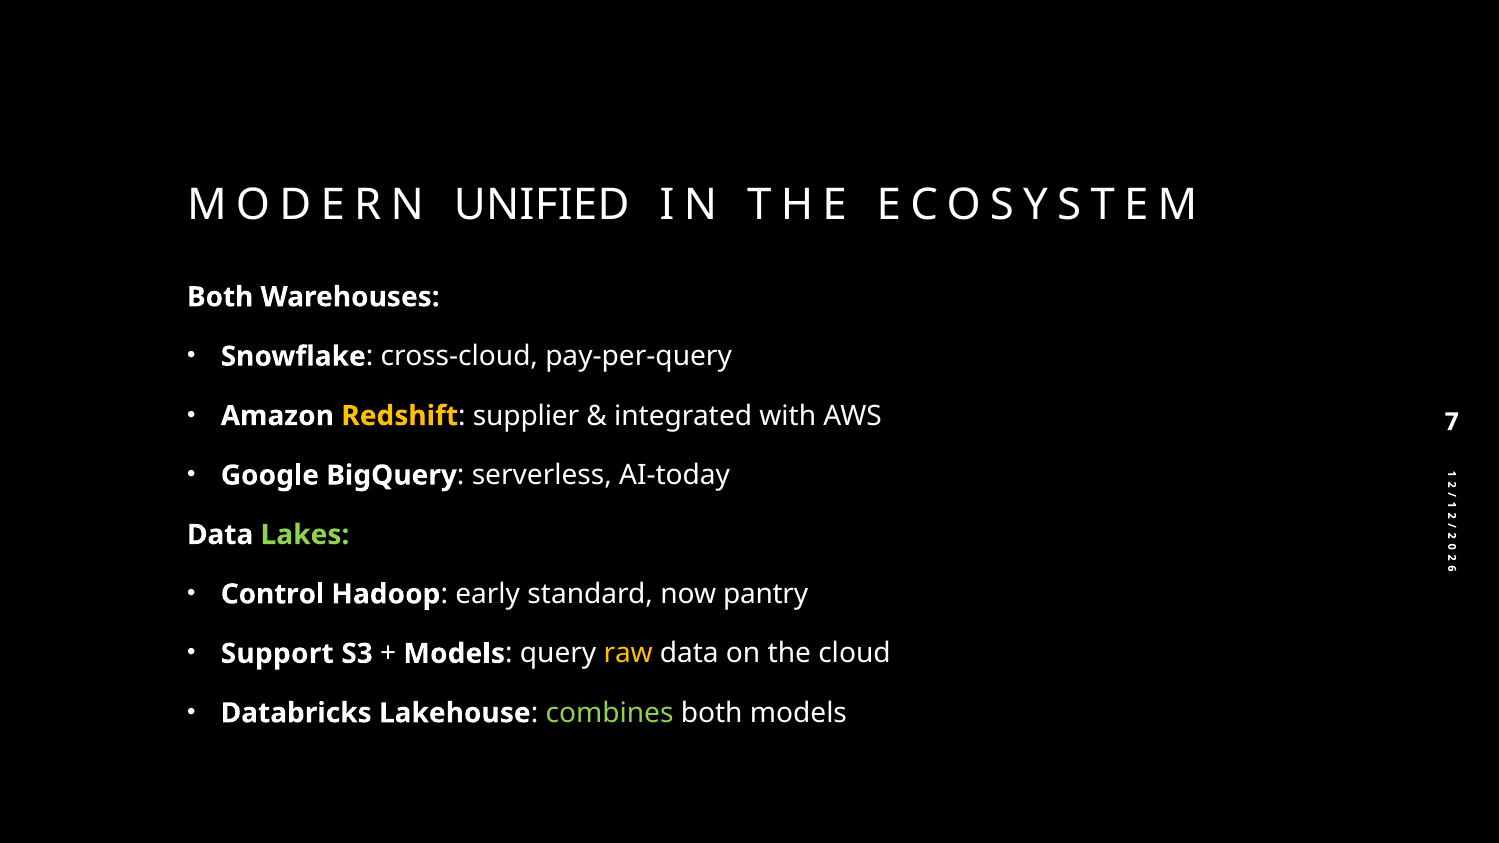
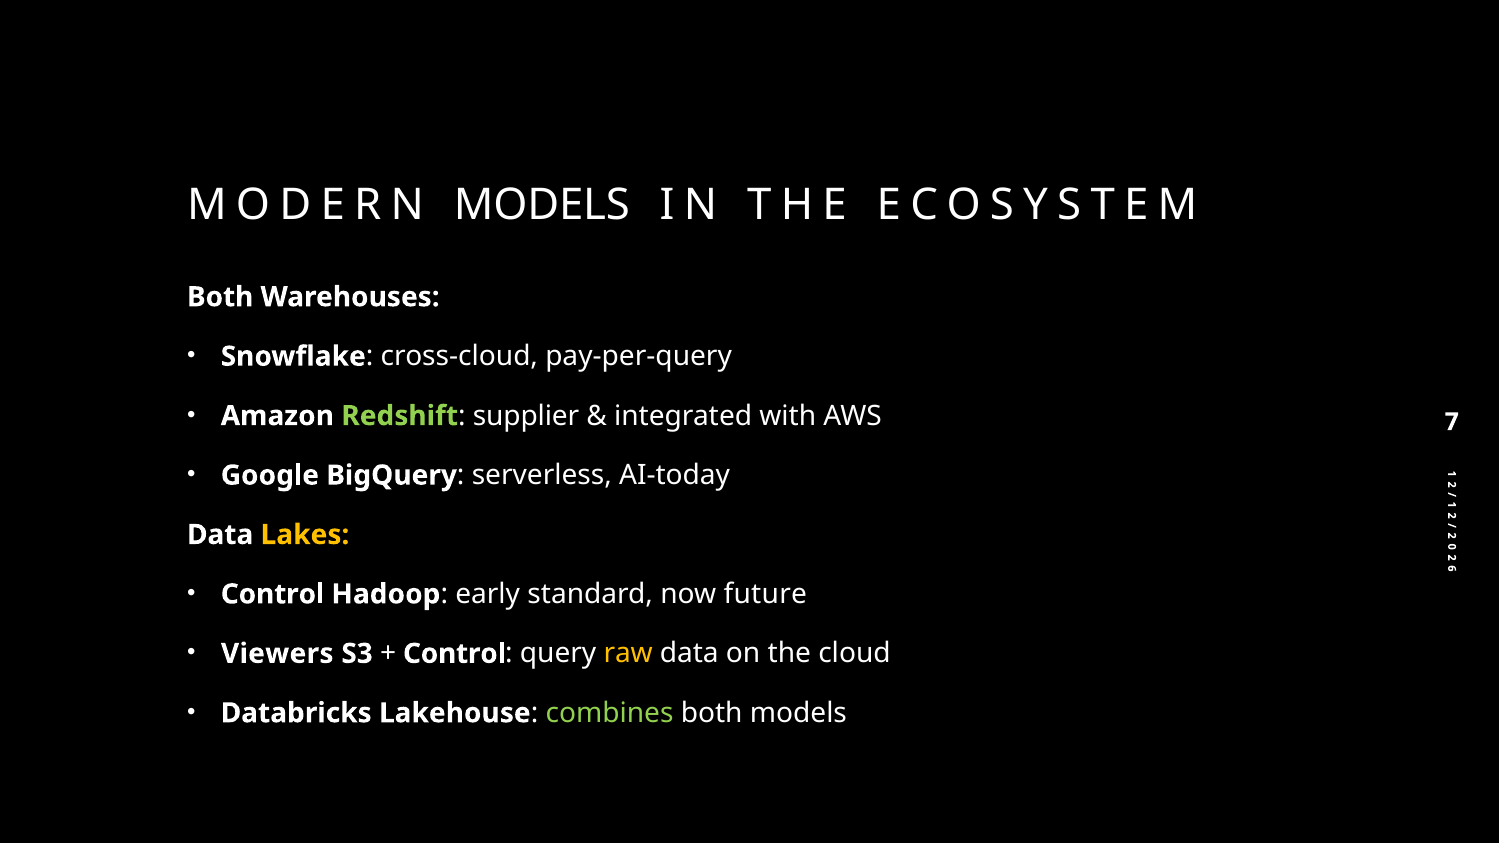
MODERN UNIFIED: UNIFIED -> MODELS
Redshift colour: yellow -> light green
Lakes colour: light green -> yellow
pantry: pantry -> future
Support: Support -> Viewers
Models at (454, 654): Models -> Control
